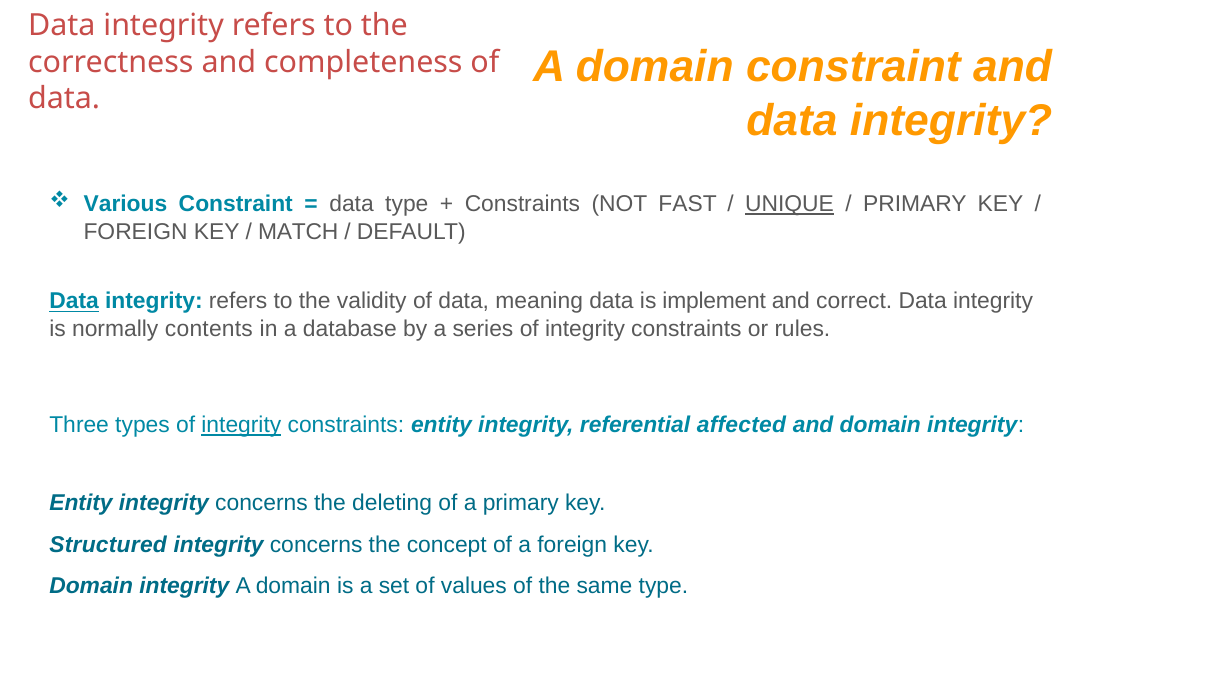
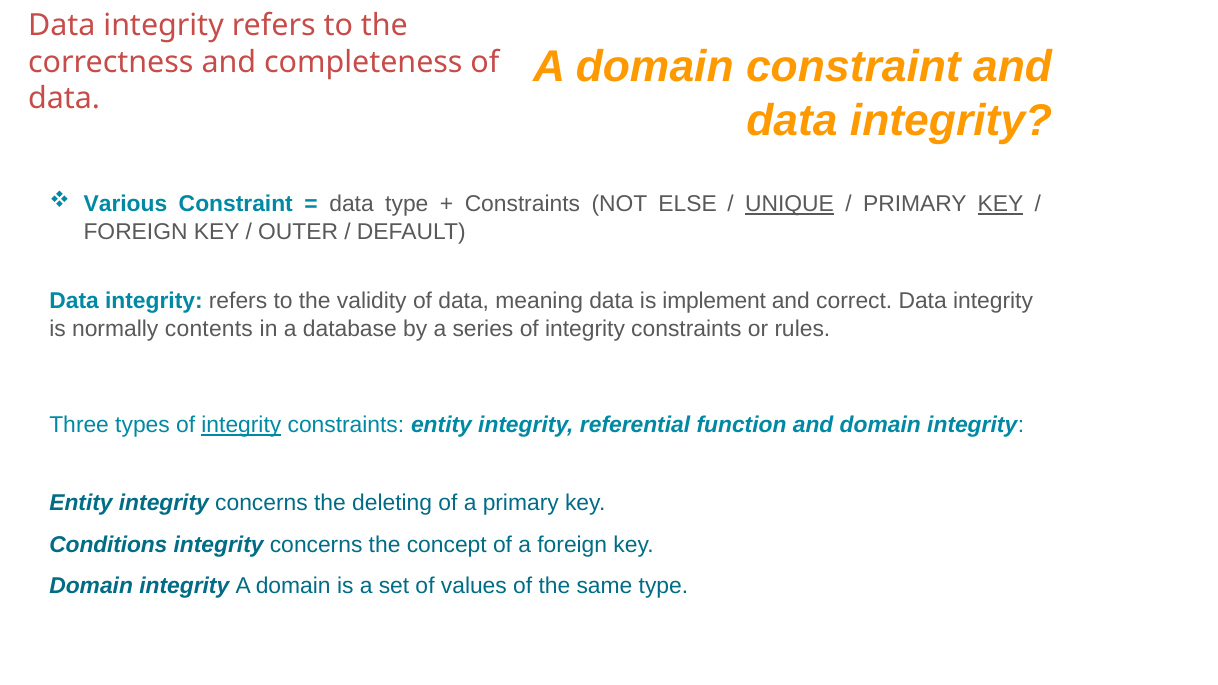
FAST: FAST -> ELSE
KEY at (1001, 204) underline: none -> present
MATCH: MATCH -> OUTER
Data at (74, 301) underline: present -> none
affected: affected -> function
Structured: Structured -> Conditions
